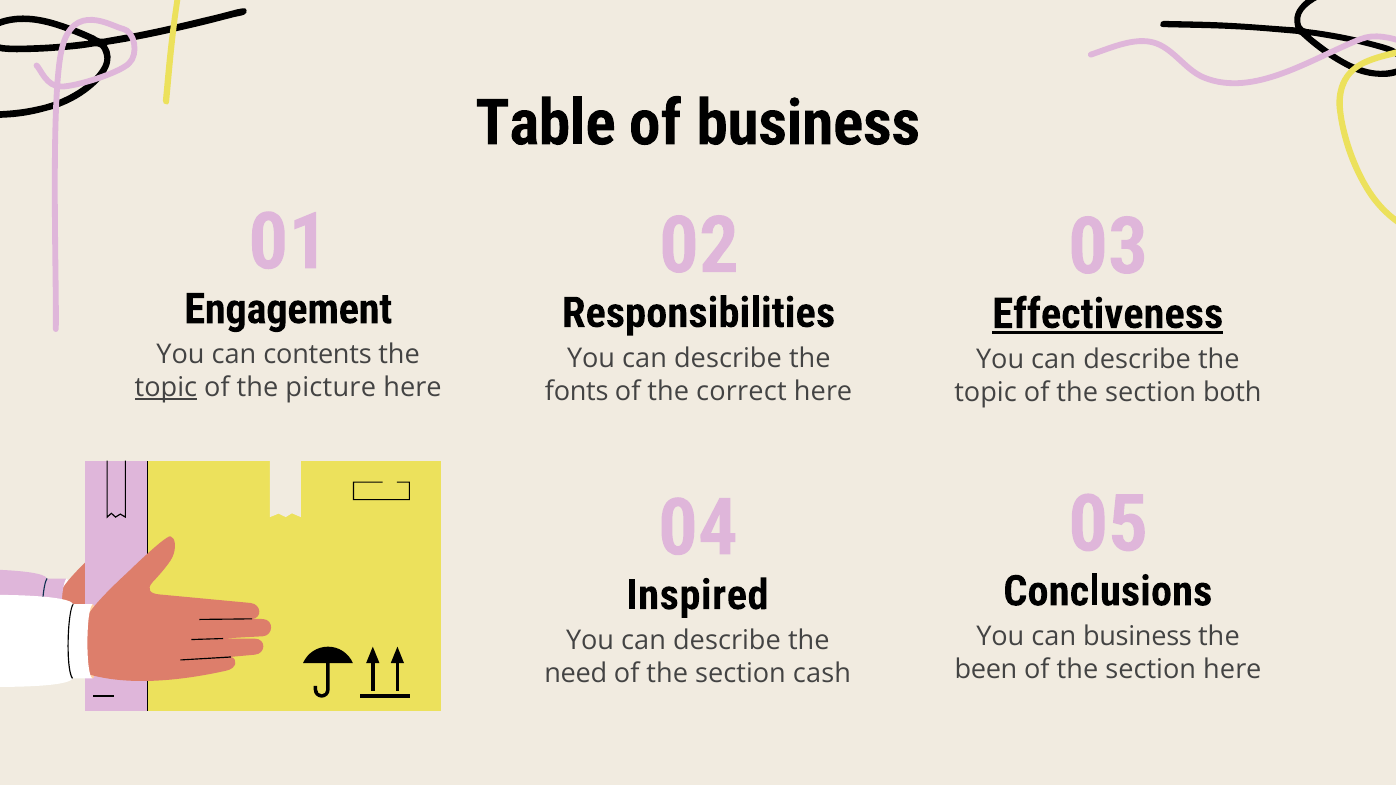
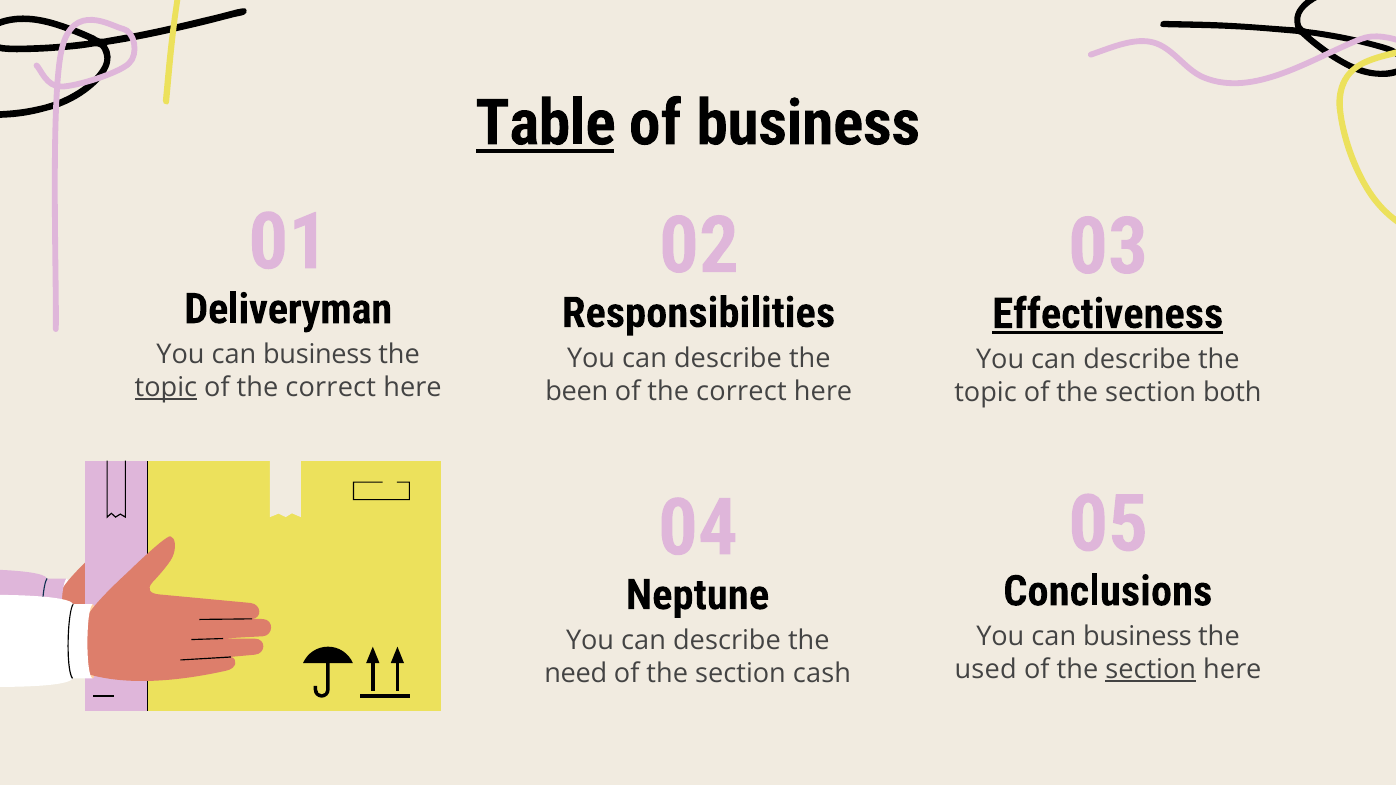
Table underline: none -> present
Engagement: Engagement -> Deliveryman
contents at (318, 355): contents -> business
picture at (331, 388): picture -> correct
fonts: fonts -> been
Inspired: Inspired -> Neptune
been: been -> used
section at (1151, 670) underline: none -> present
